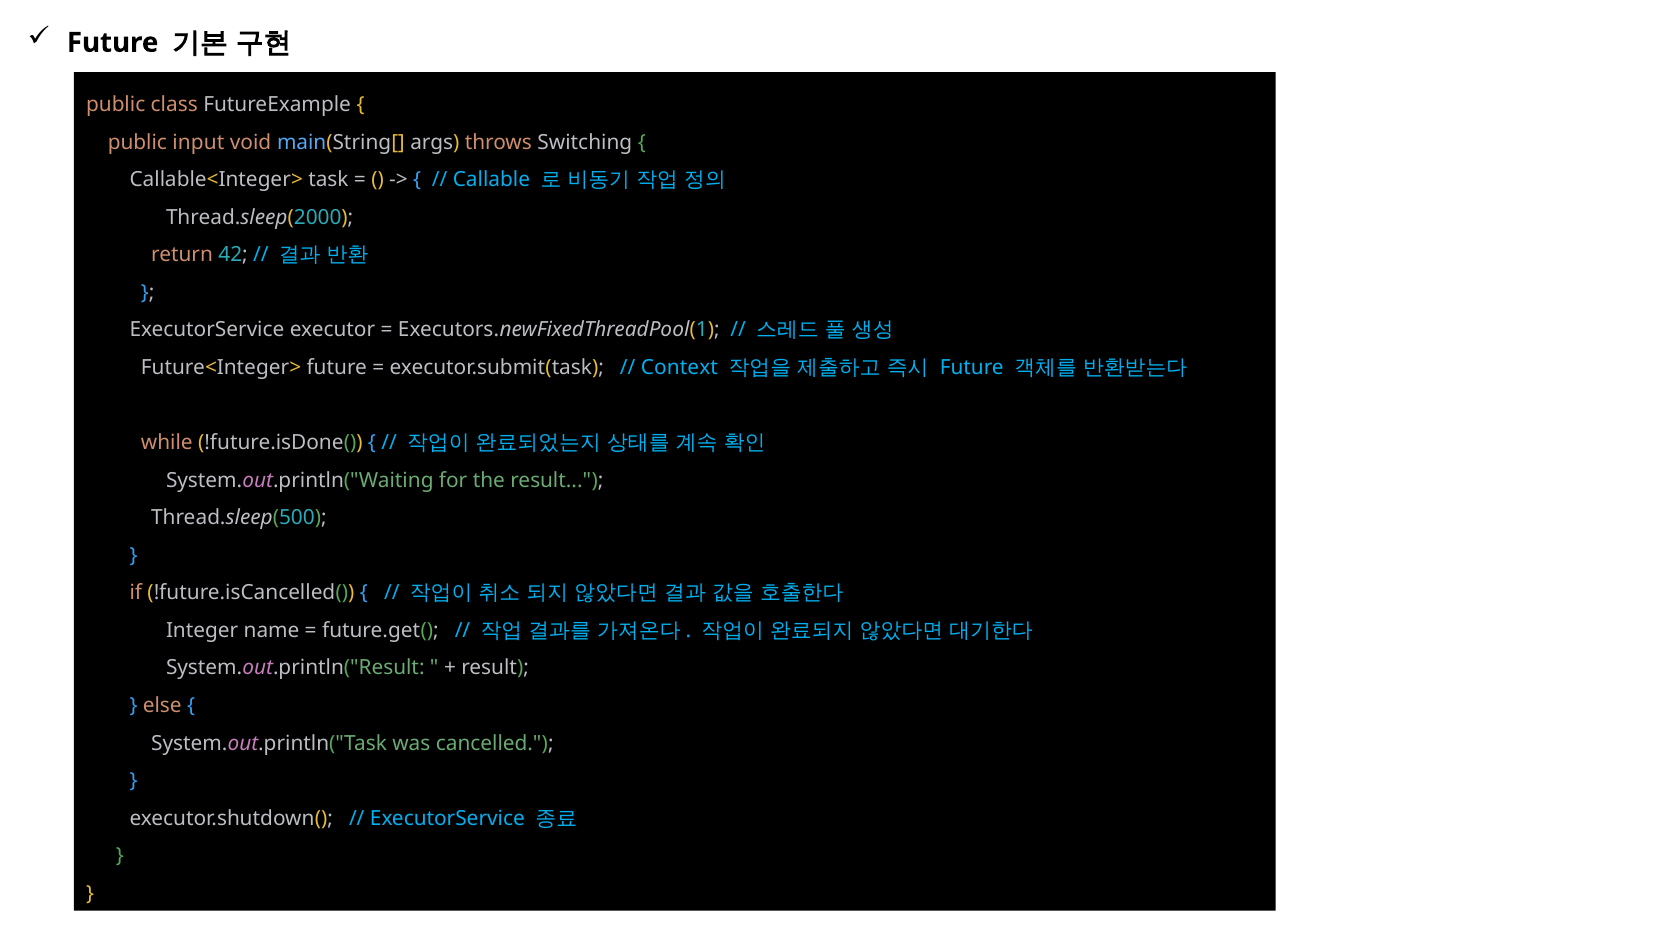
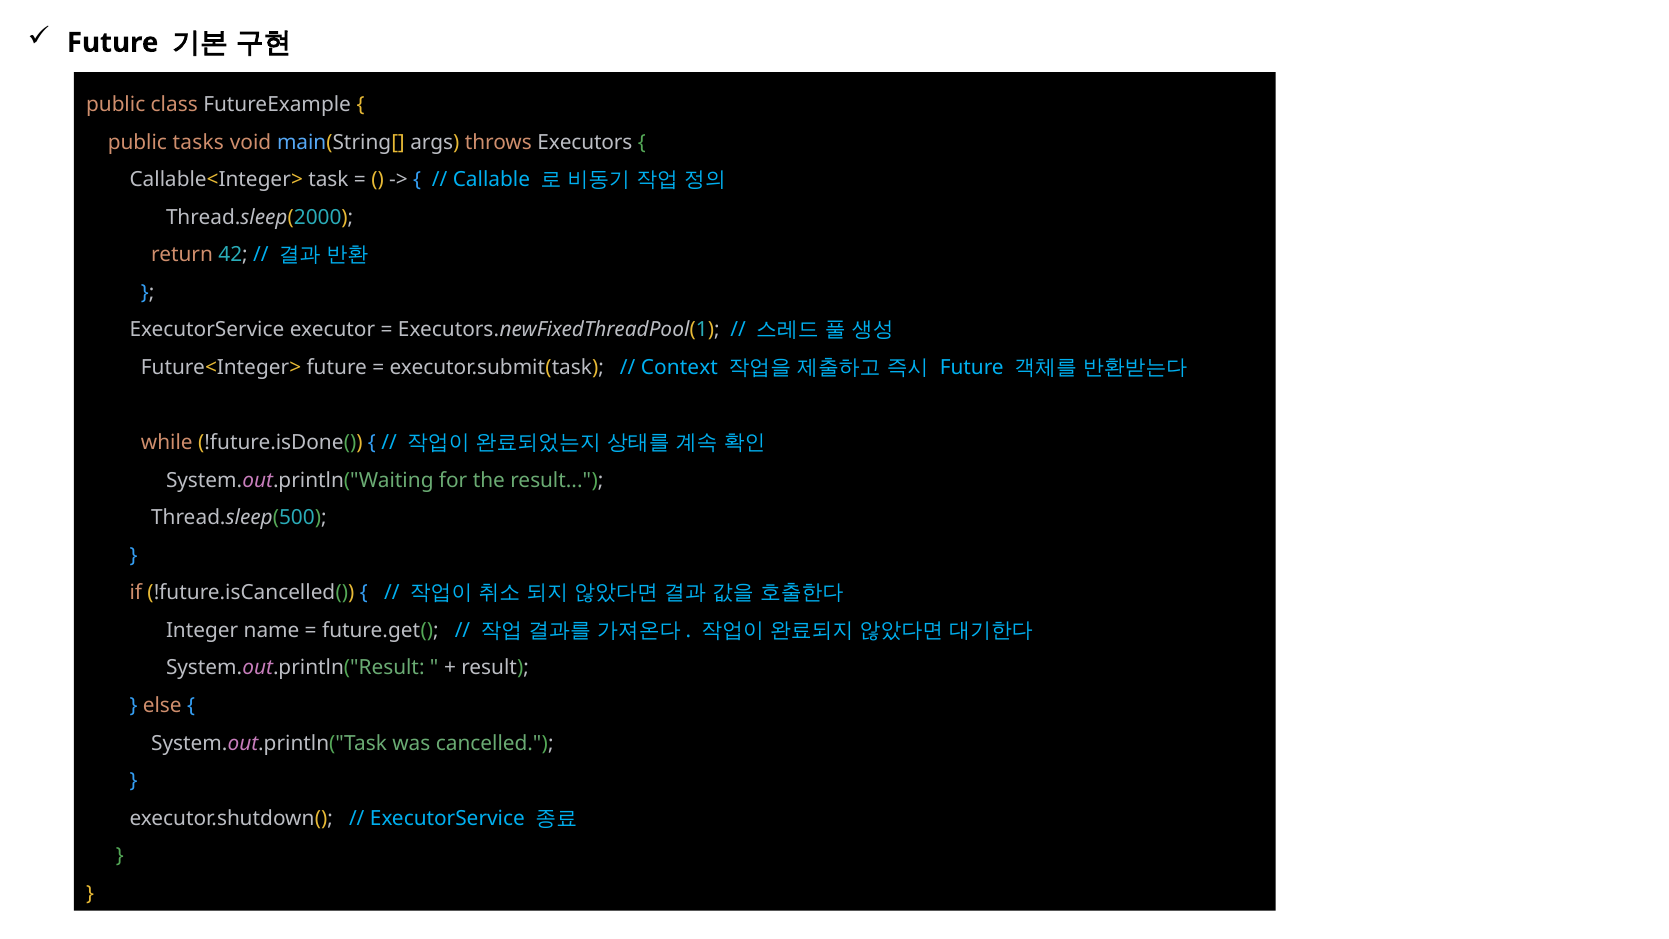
input: input -> tasks
Switching: Switching -> Executors
